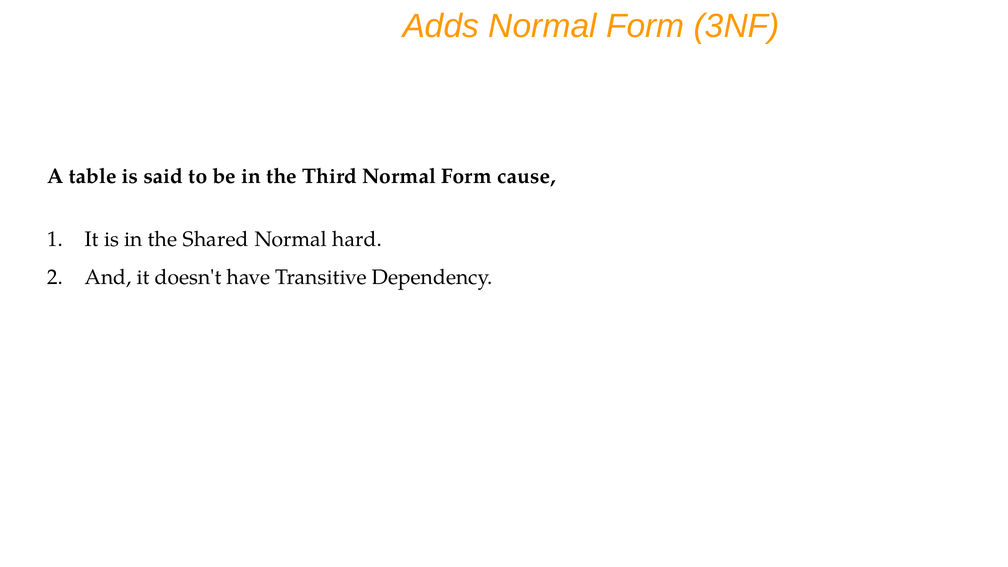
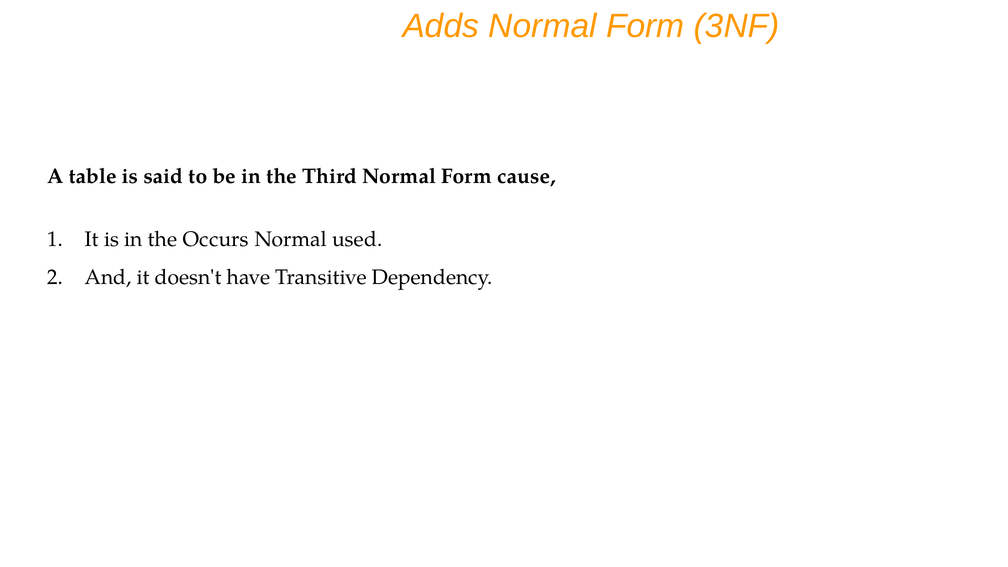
Shared: Shared -> Occurs
hard: hard -> used
